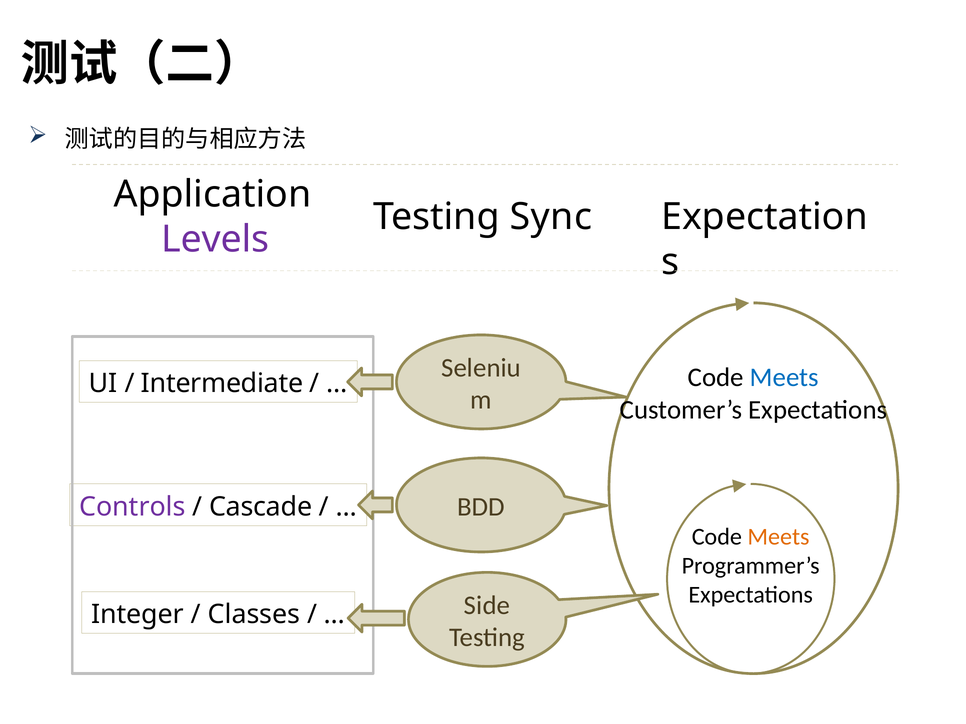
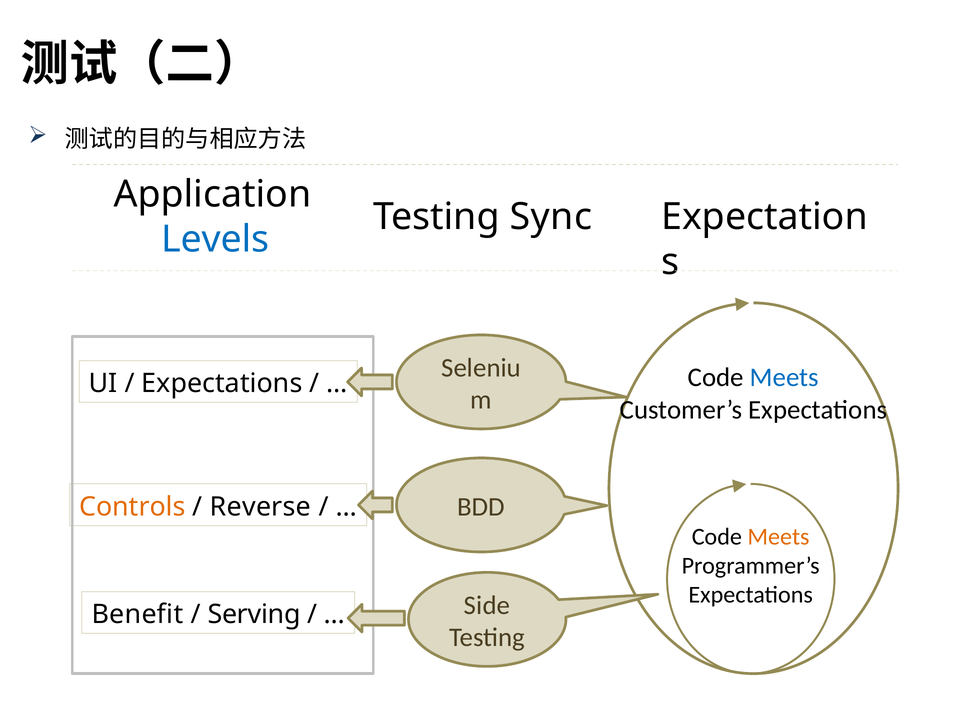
Levels colour: purple -> blue
Intermediate at (222, 384): Intermediate -> Expectations
Controls colour: purple -> orange
Cascade: Cascade -> Reverse
Integer: Integer -> Benefit
Classes: Classes -> Serving
